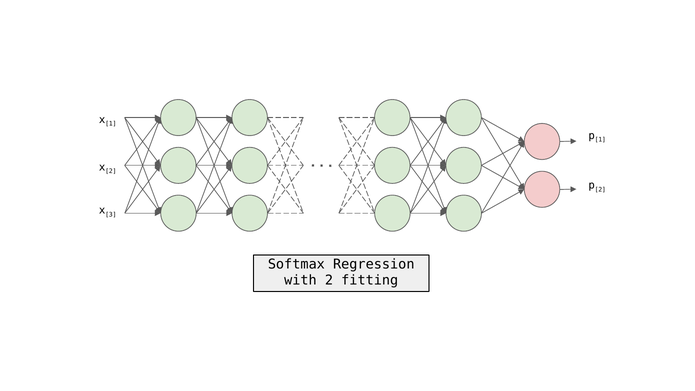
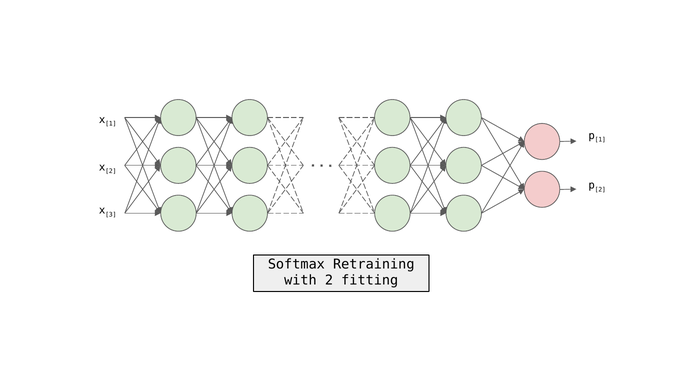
Regression: Regression -> Retraining
